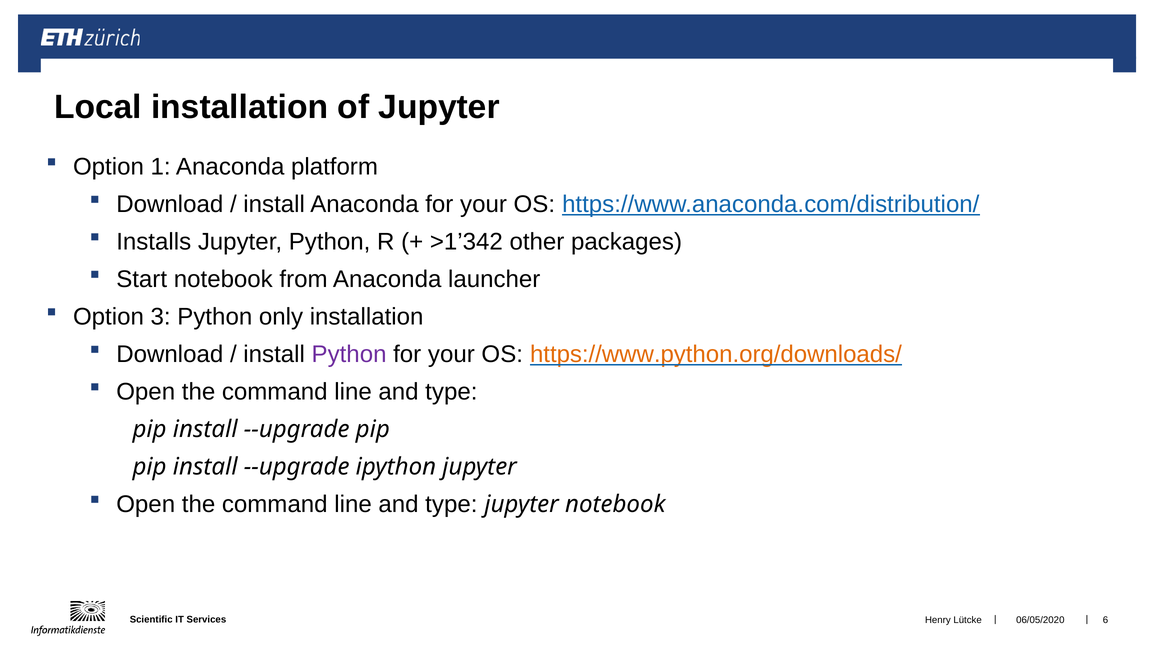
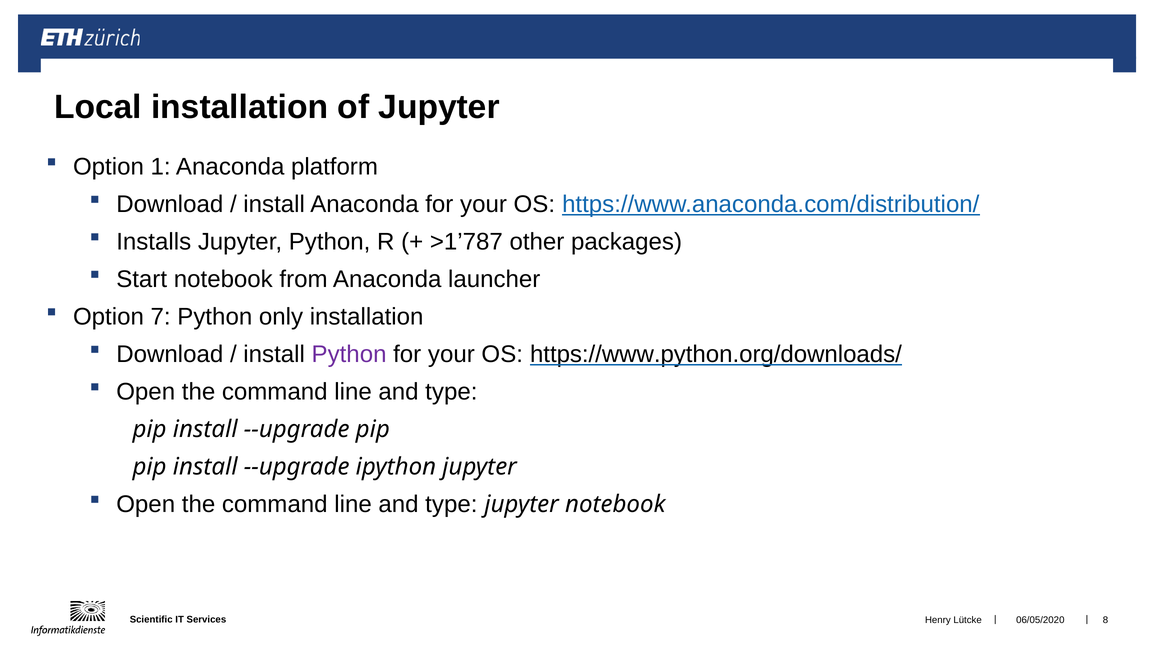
>1’342: >1’342 -> >1’787
3: 3 -> 7
https://www.python.org/downloads/ colour: orange -> black
6: 6 -> 8
